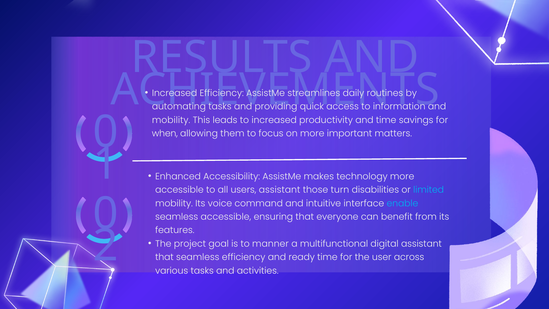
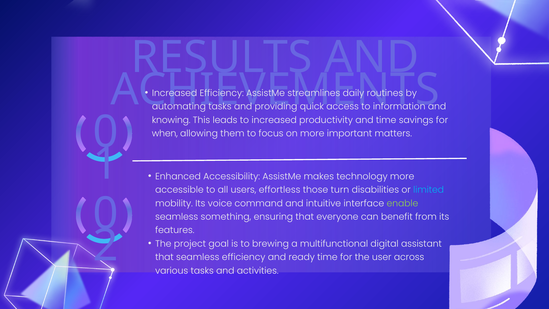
mobility at (171, 120): mobility -> knowing
users assistant: assistant -> effortless
enable colour: light blue -> light green
seamless accessible: accessible -> something
manner: manner -> brewing
